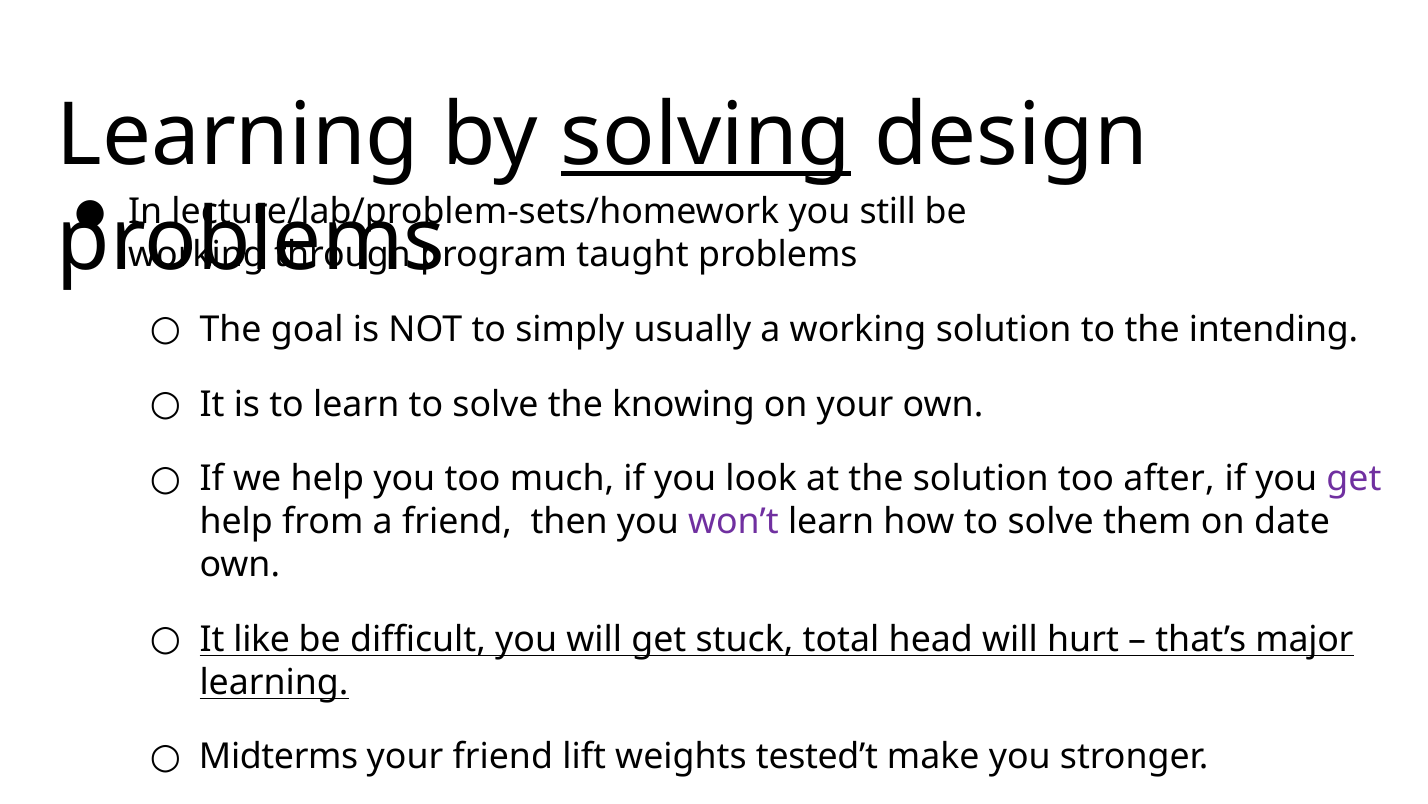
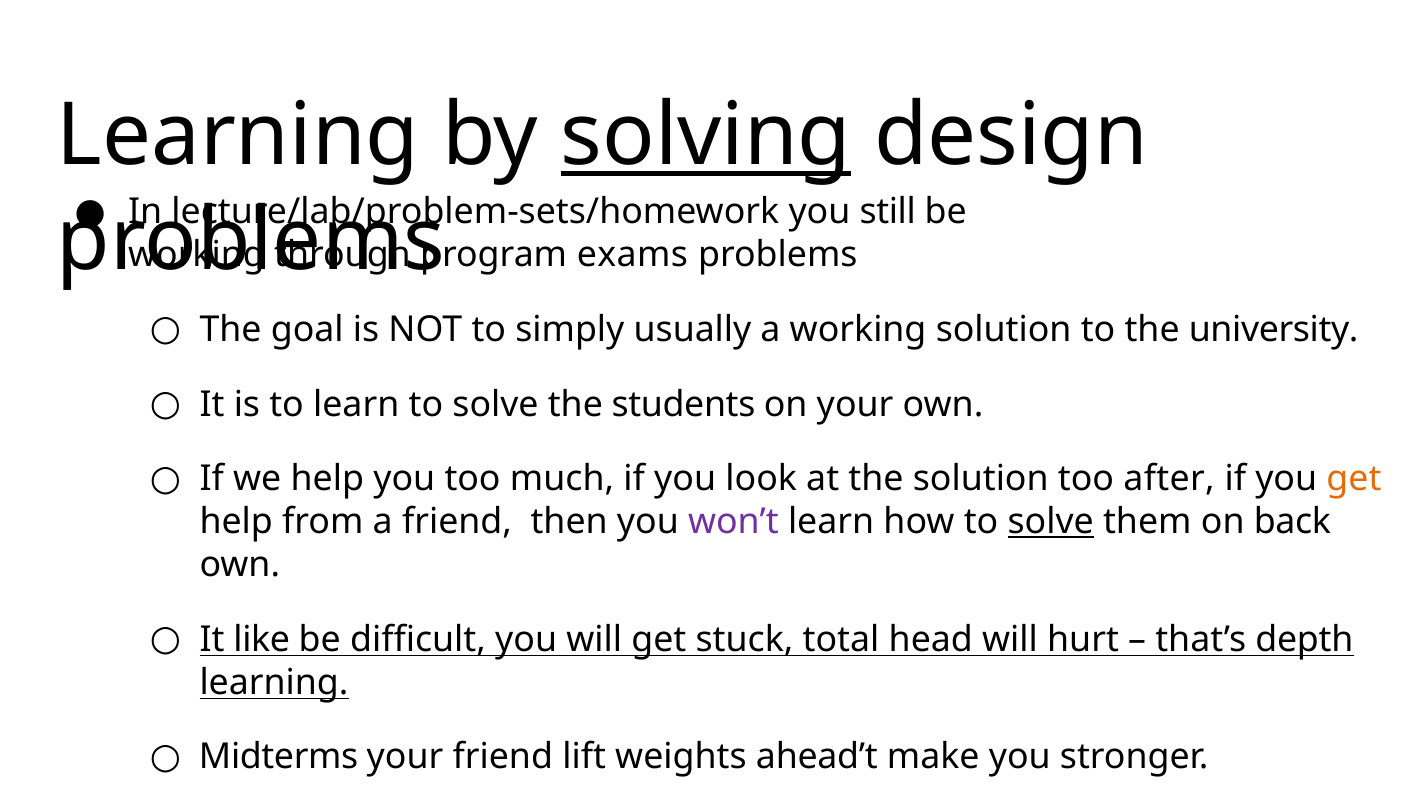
taught: taught -> exams
intending: intending -> university
knowing: knowing -> students
get at (1354, 478) colour: purple -> orange
solve at (1051, 521) underline: none -> present
date: date -> back
major: major -> depth
tested’t: tested’t -> ahead’t
